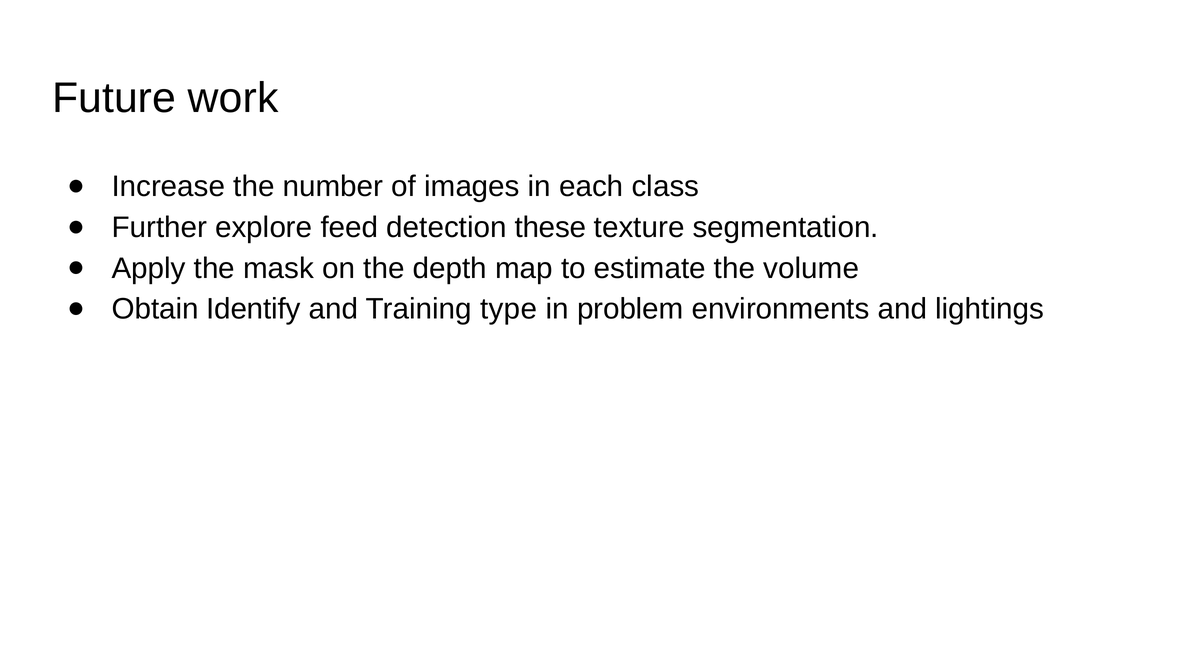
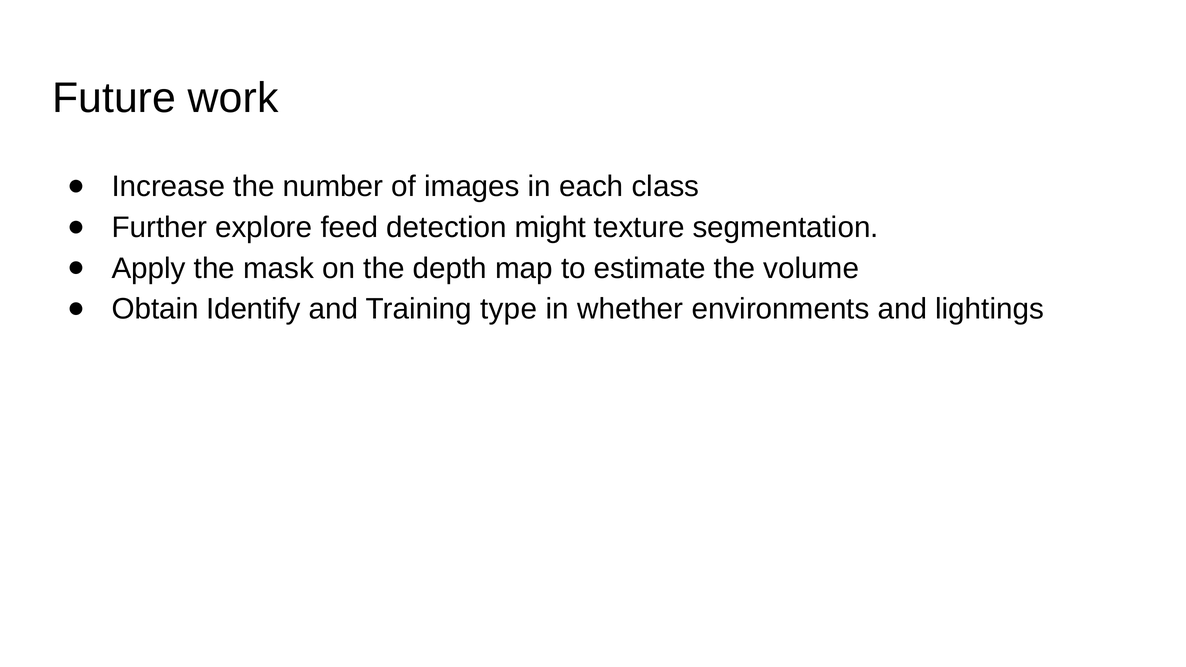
these: these -> might
problem: problem -> whether
